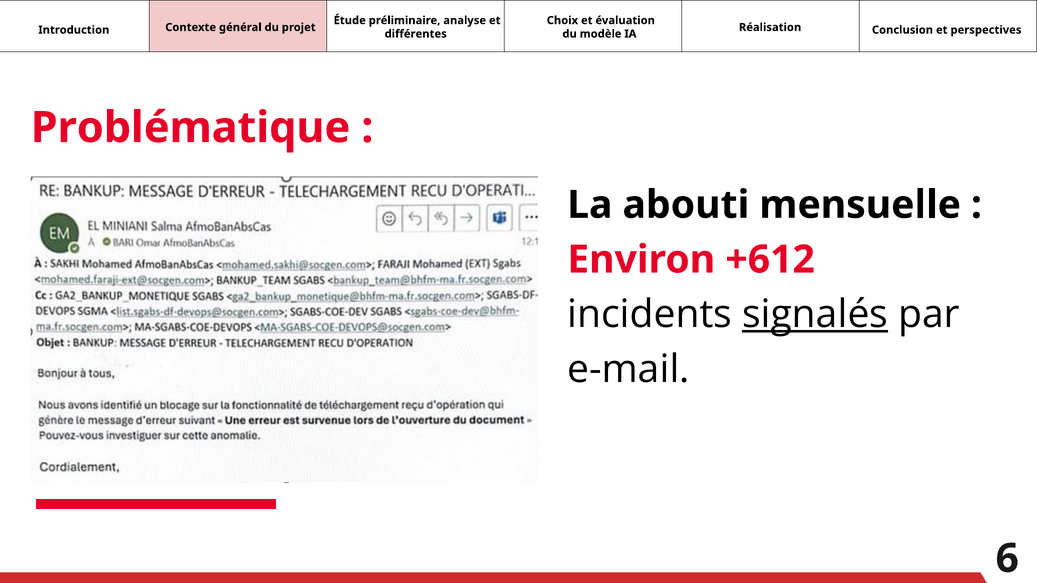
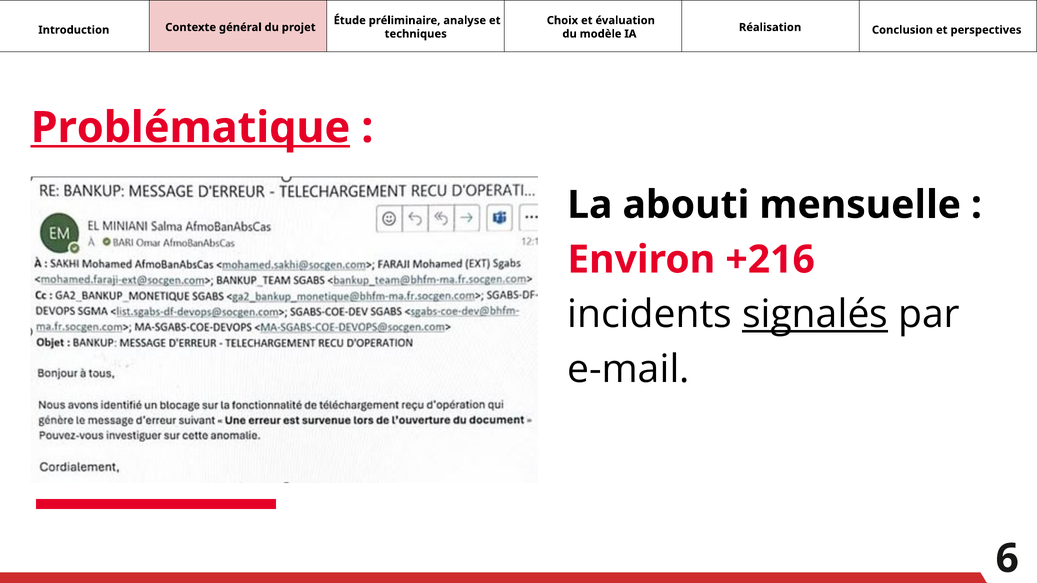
différentes: différentes -> techniques
Problématique underline: none -> present
+612: +612 -> +216
